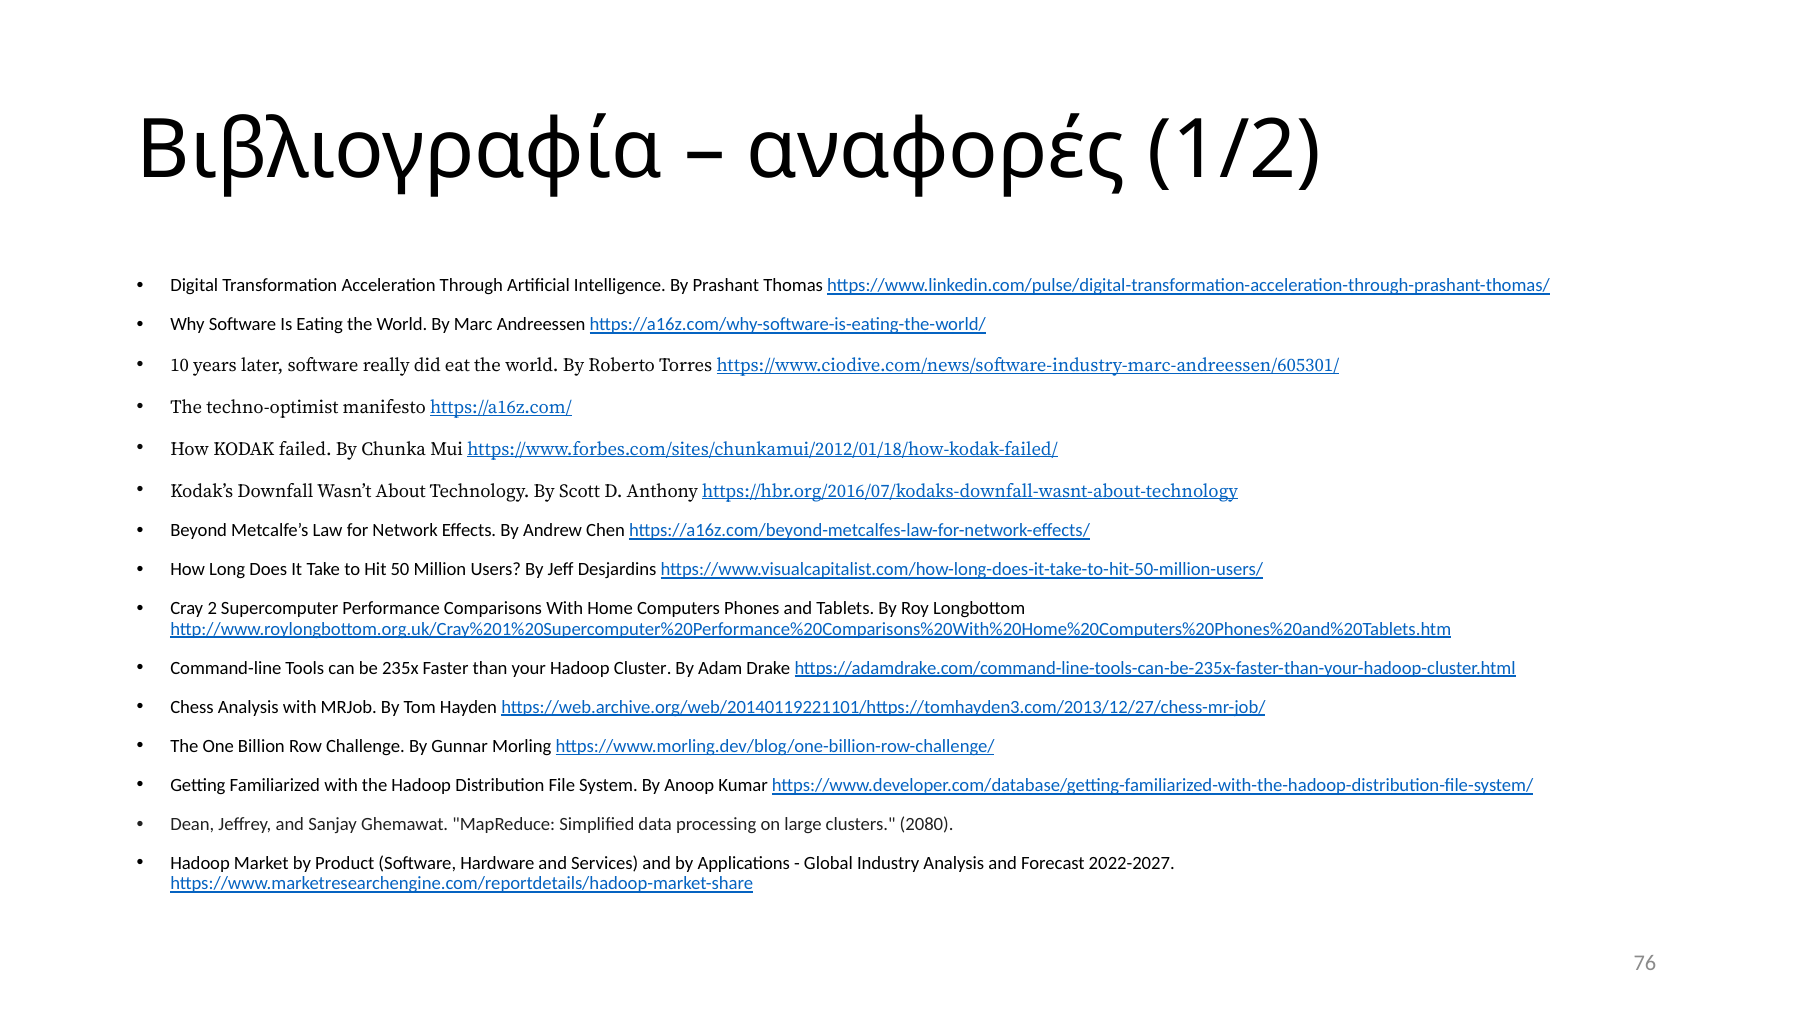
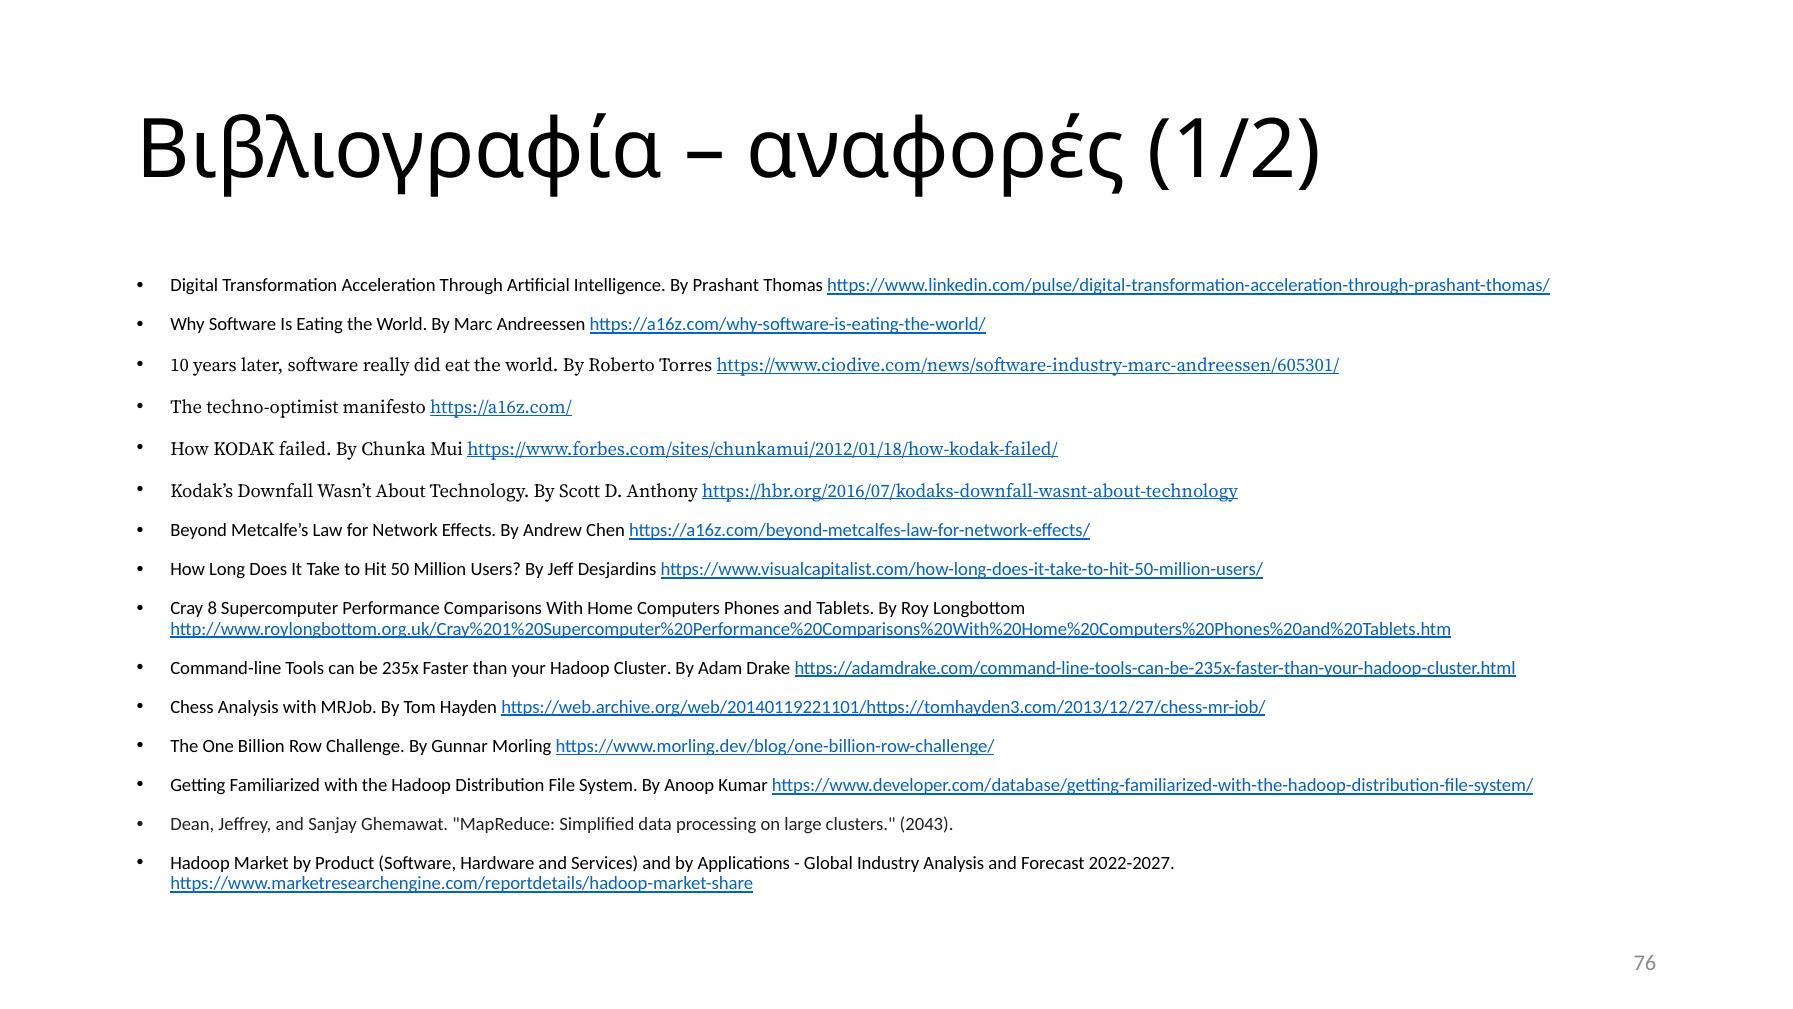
2: 2 -> 8
2080: 2080 -> 2043
